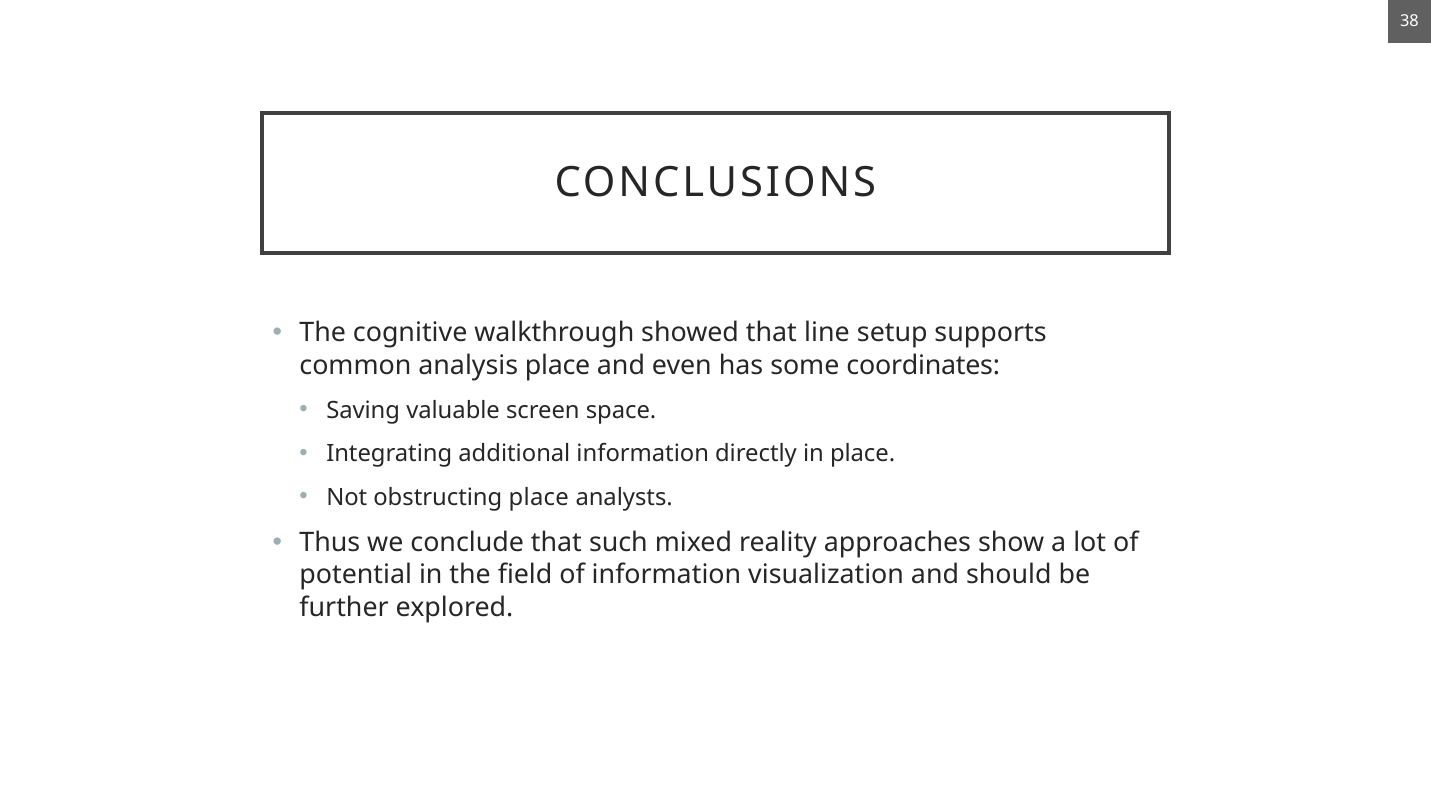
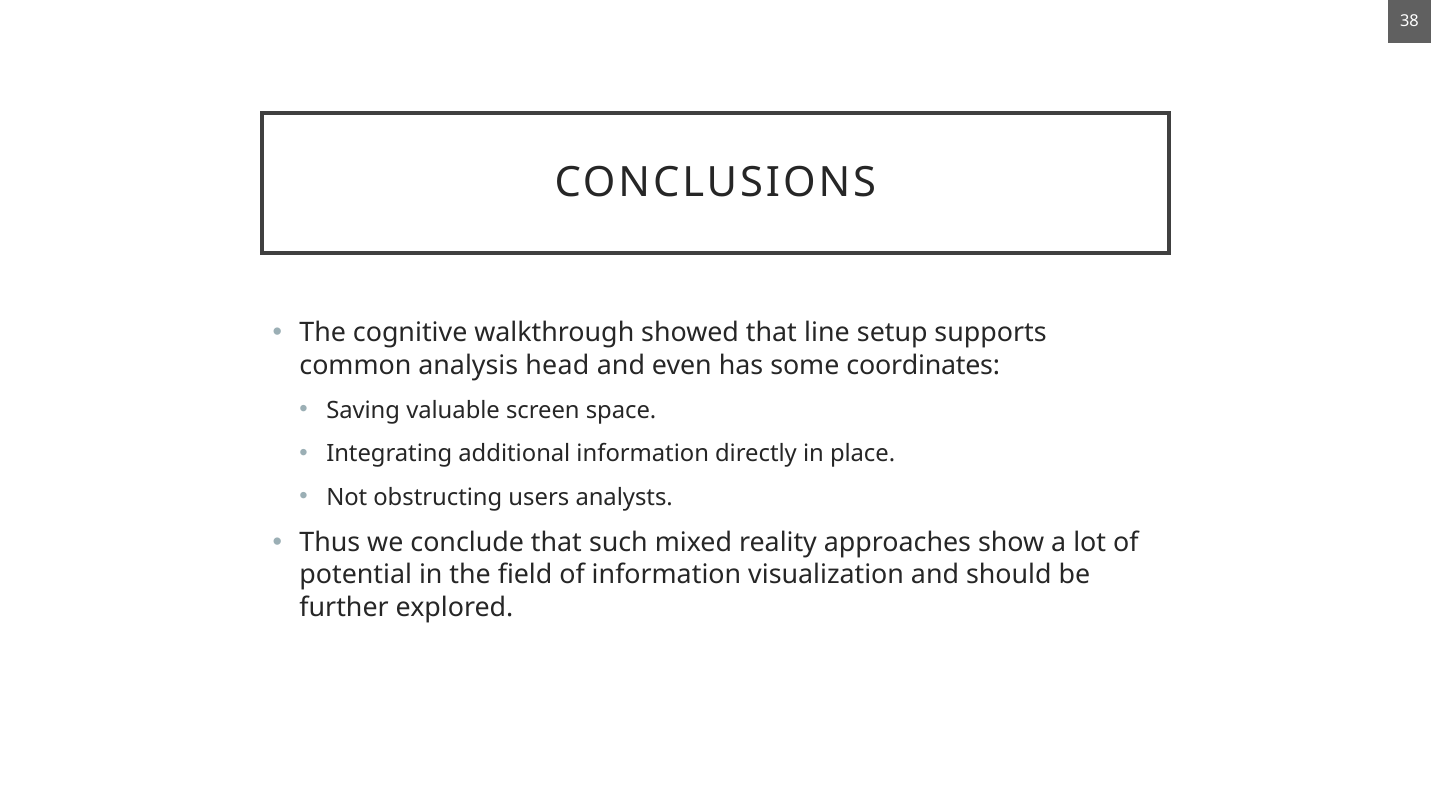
analysis place: place -> head
obstructing place: place -> users
